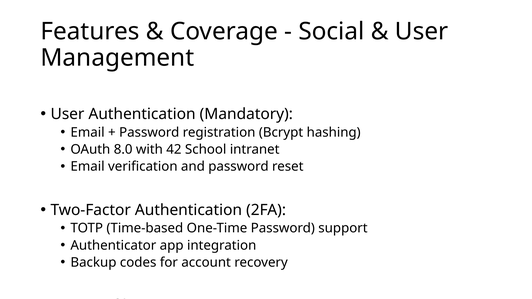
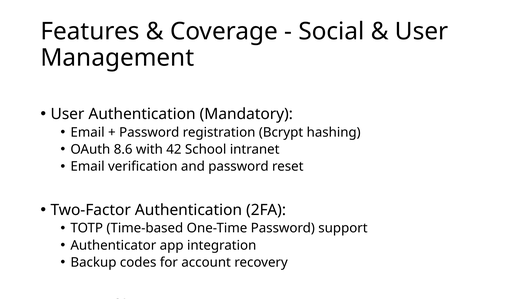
8.0: 8.0 -> 8.6
